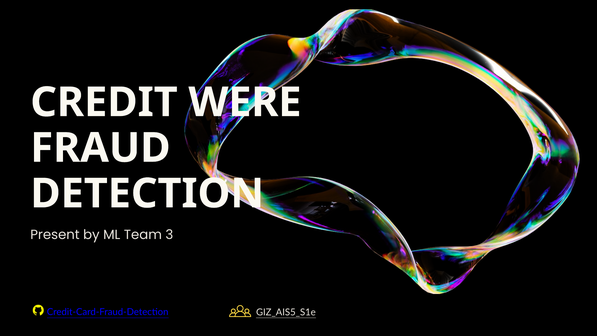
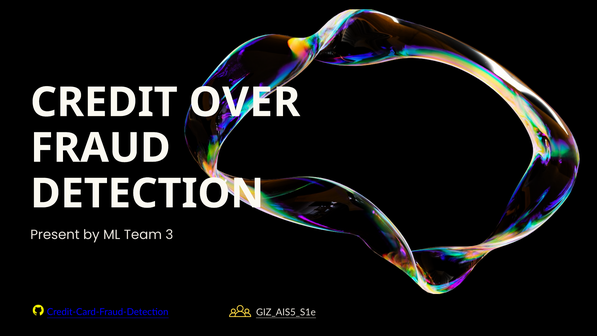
WERE: WERE -> OVER
